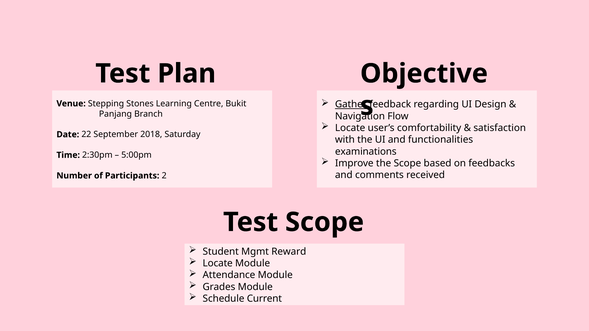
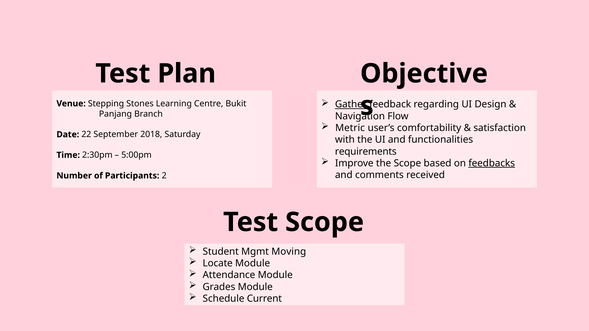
Locate at (350, 128): Locate -> Metric
examinations: examinations -> requirements
feedbacks underline: none -> present
Reward: Reward -> Moving
